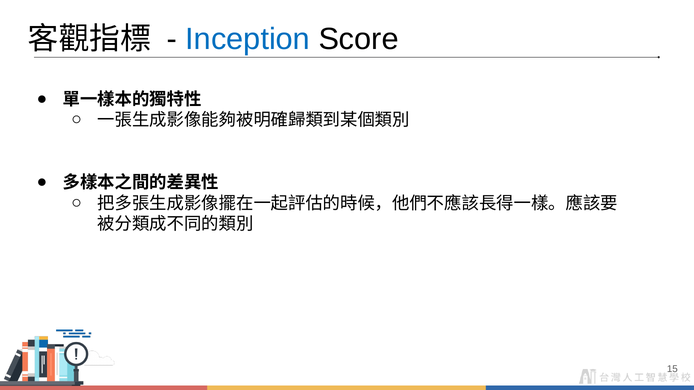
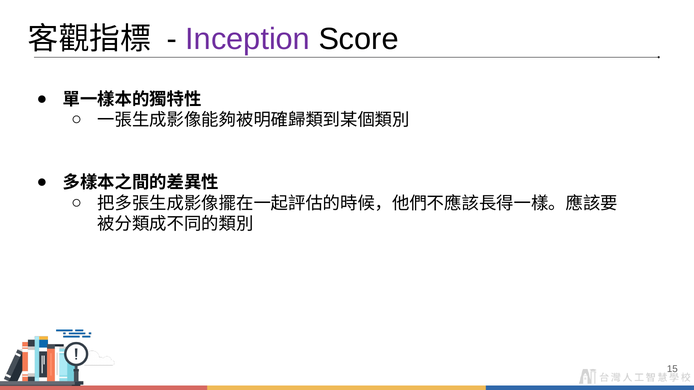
Inception colour: blue -> purple
